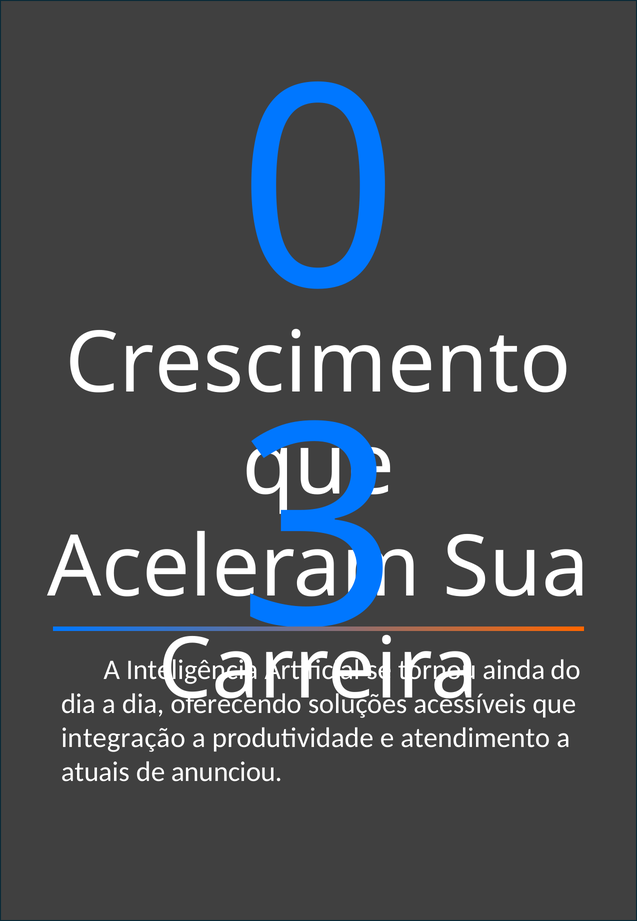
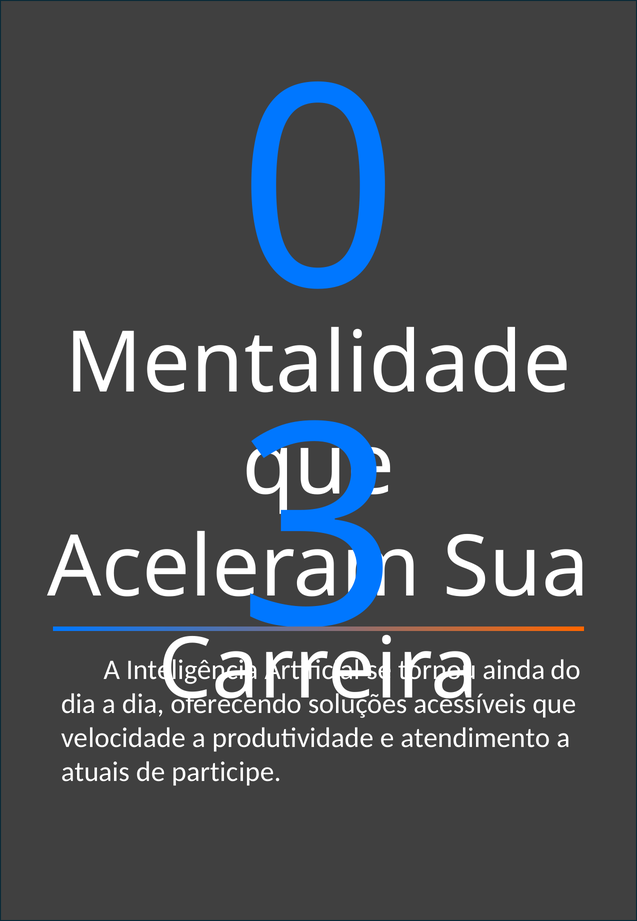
Crescimento: Crescimento -> Mentalidade
integração: integração -> velocidade
anunciou: anunciou -> participe
